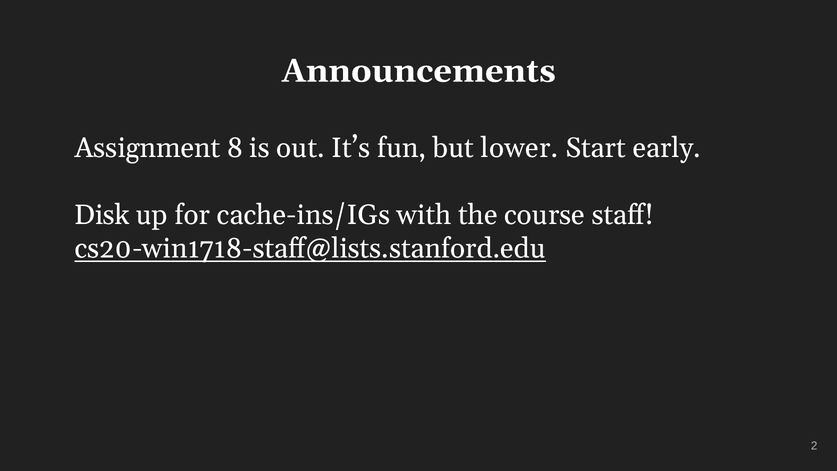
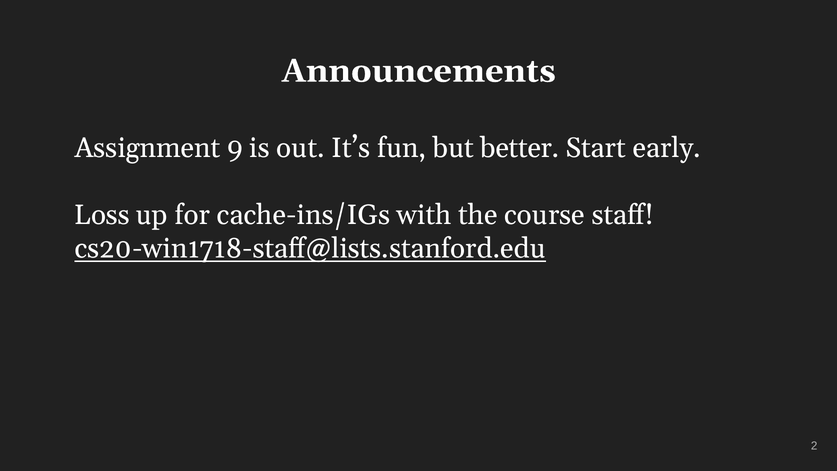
8: 8 -> 9
lower: lower -> better
Disk: Disk -> Loss
